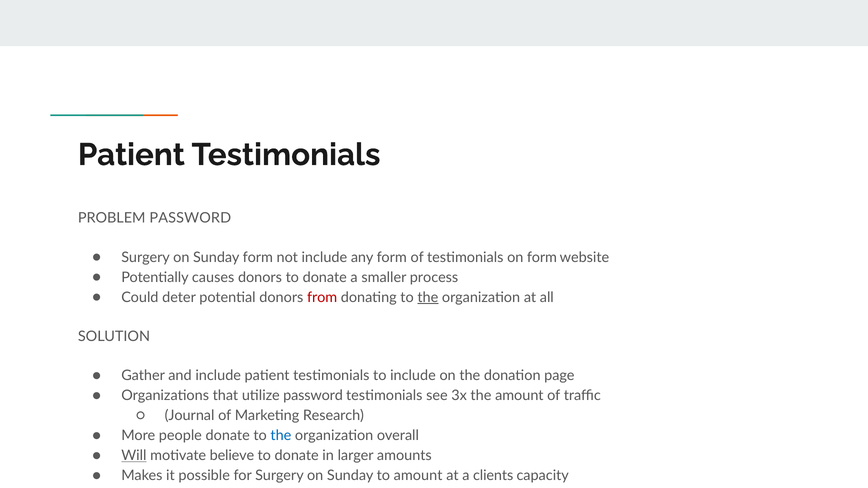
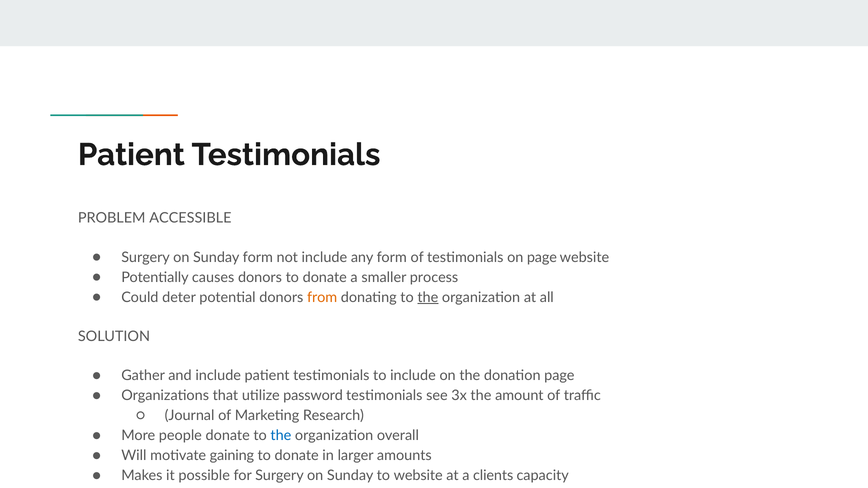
PROBLEM PASSWORD: PASSWORD -> ACCESSIBLE
on form: form -> page
from colour: red -> orange
Will underline: present -> none
believe: believe -> gaining
to amount: amount -> website
